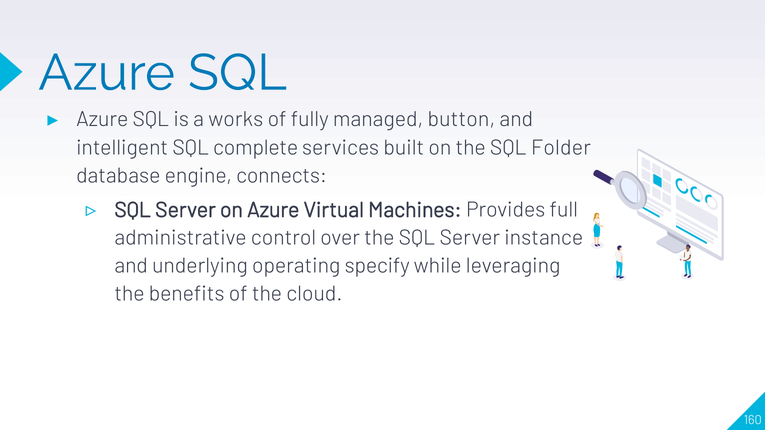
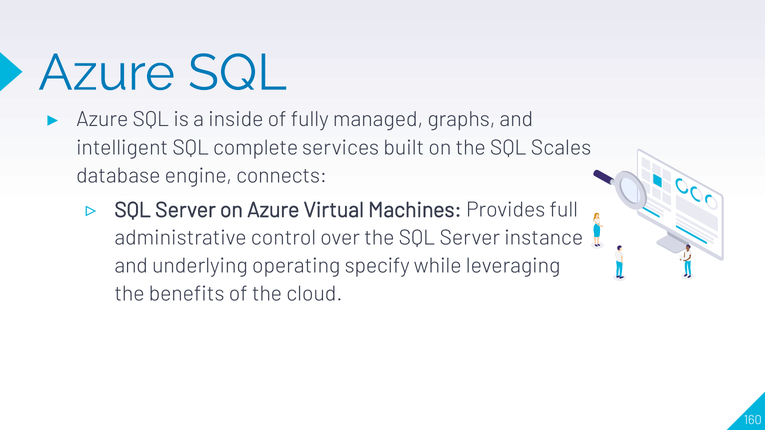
works: works -> inside
button: button -> graphs
Folder: Folder -> Scales
